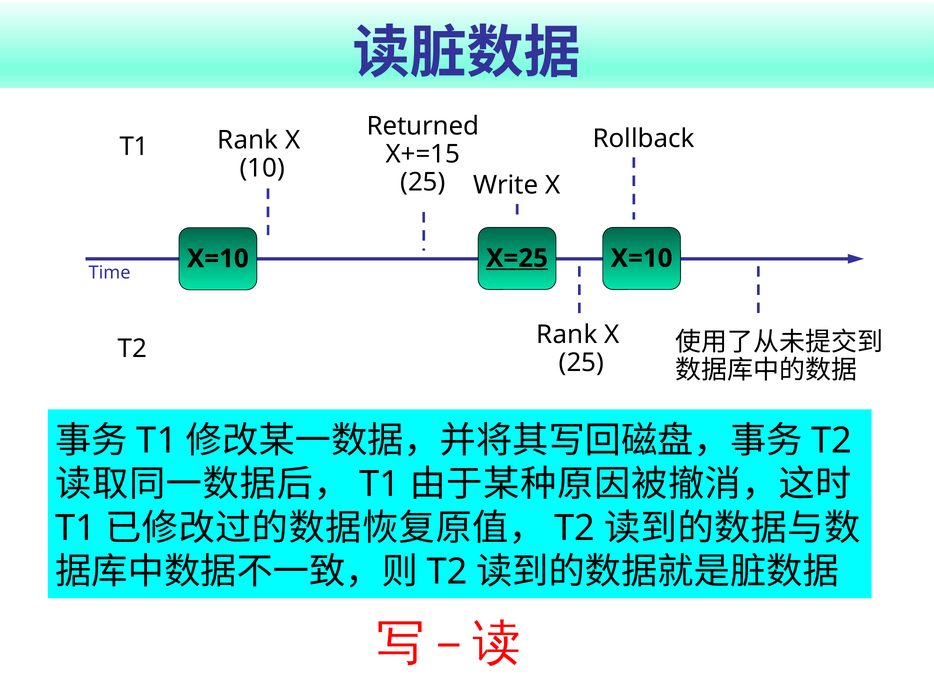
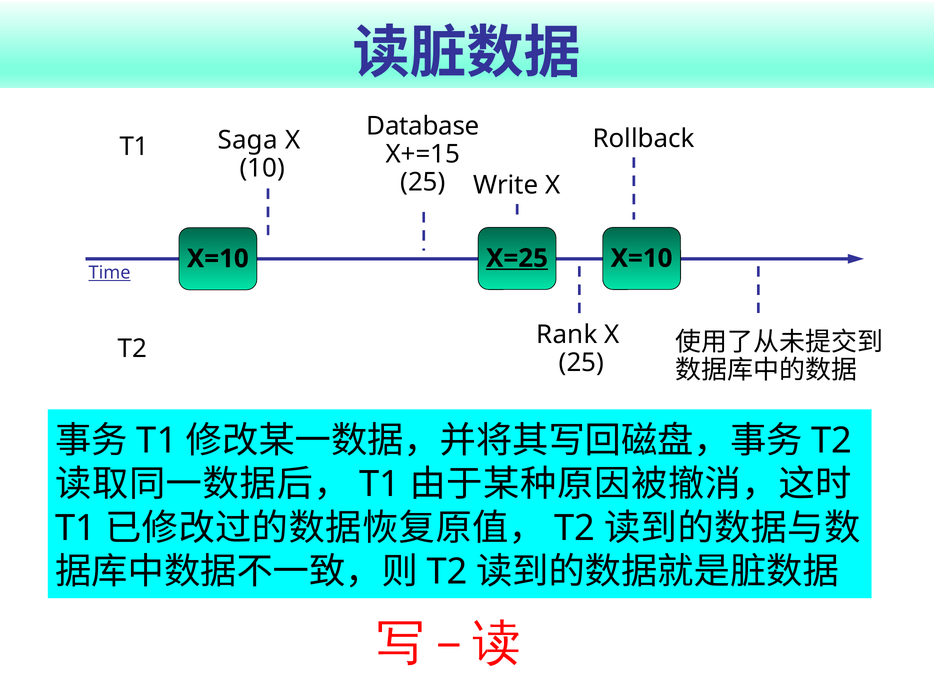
Returned: Returned -> Database
Rank at (248, 140): Rank -> Saga
Time underline: none -> present
